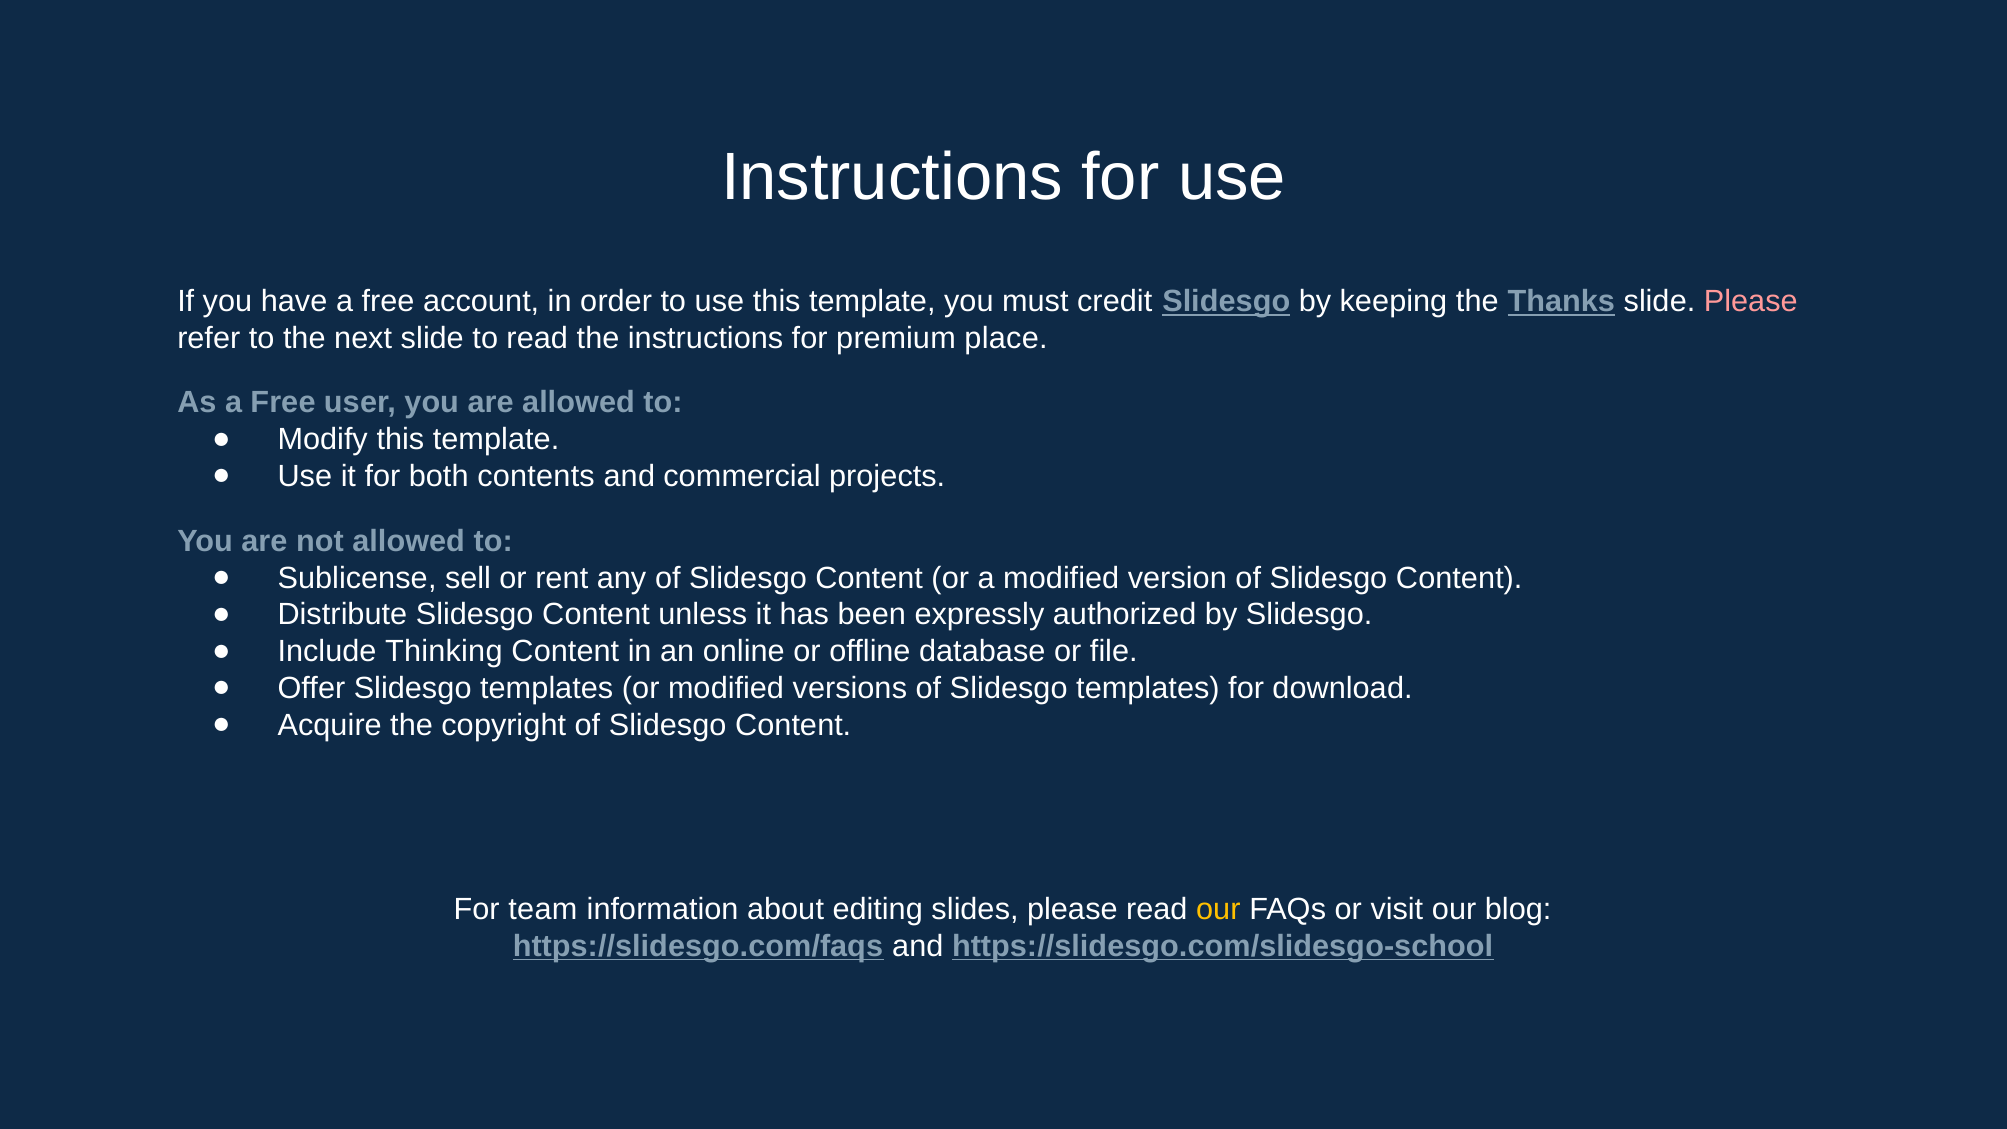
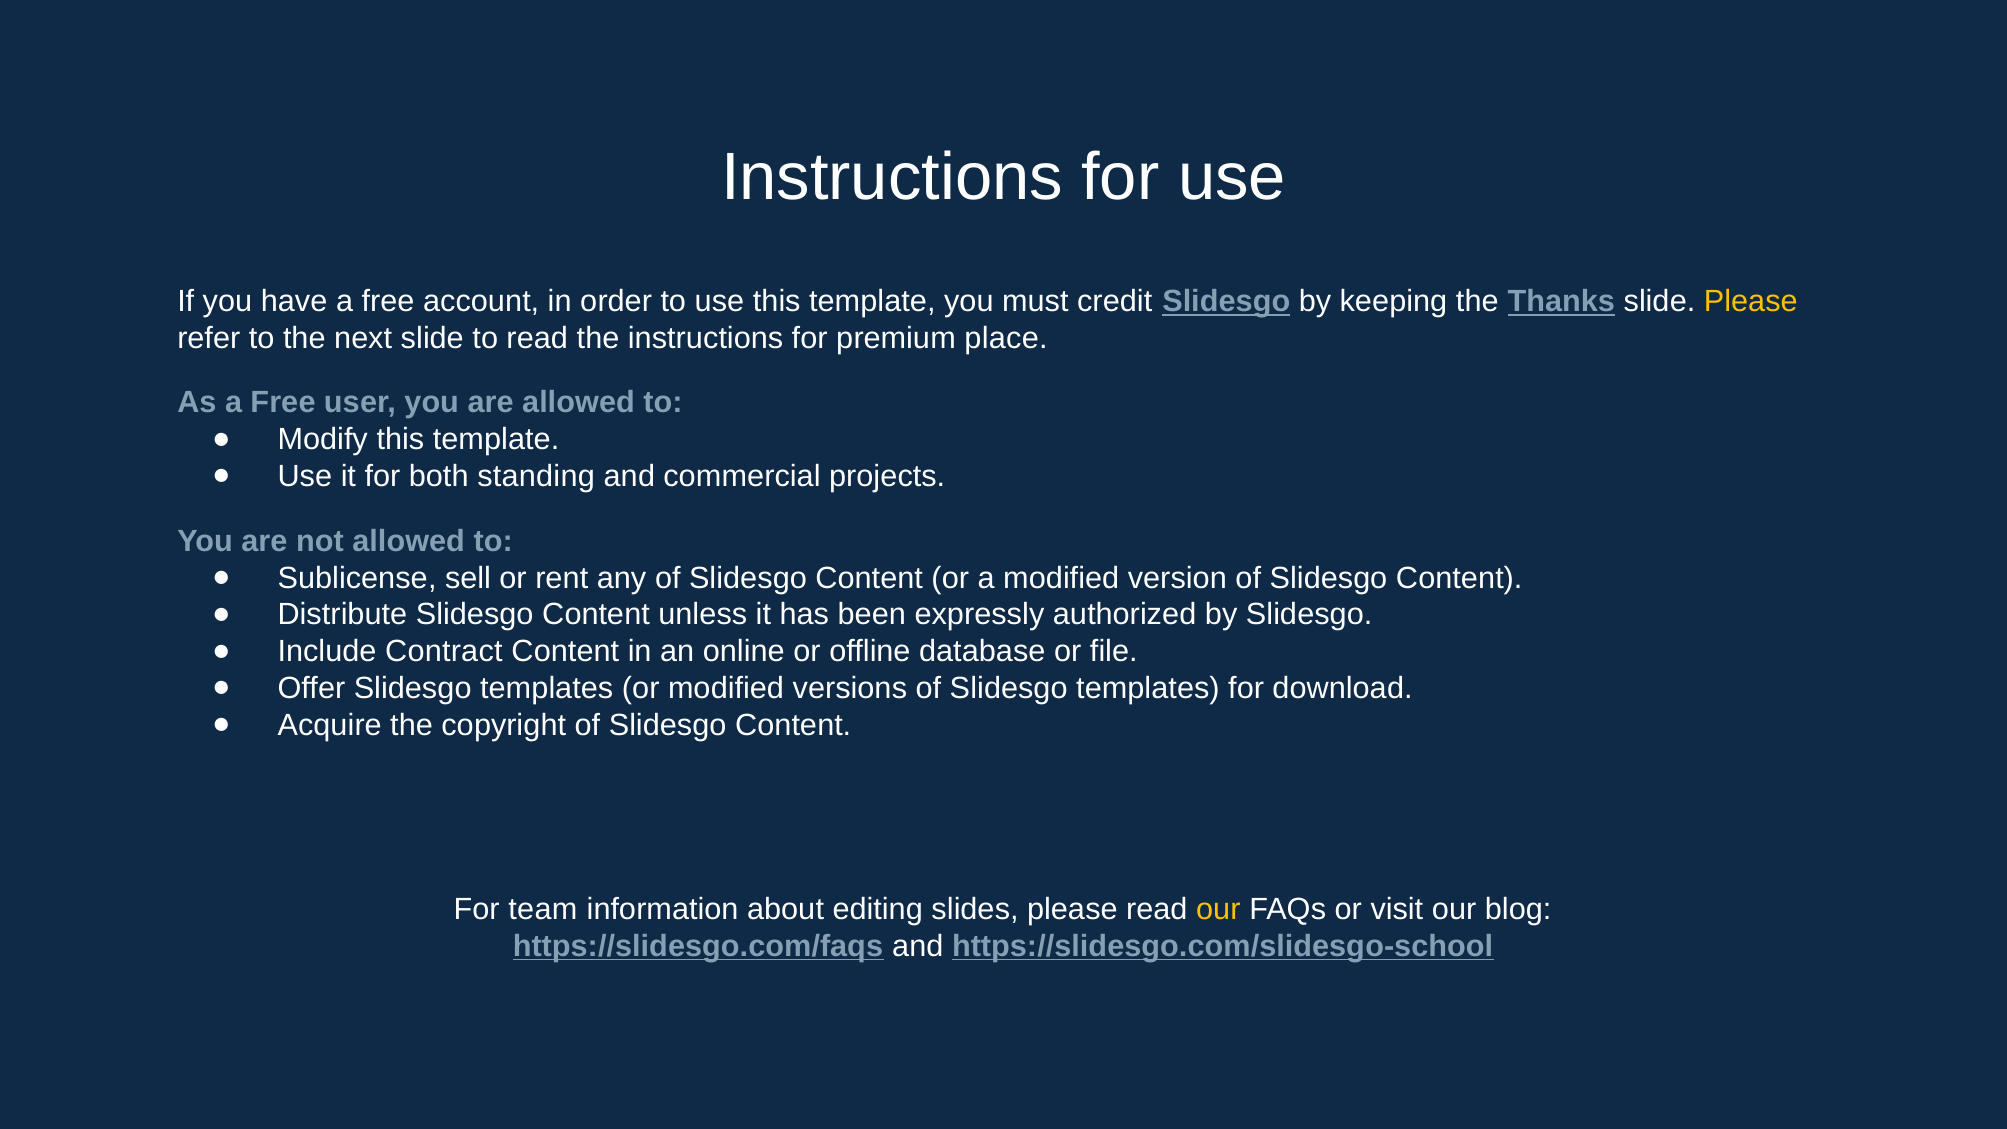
Please at (1751, 301) colour: pink -> yellow
contents: contents -> standing
Thinking: Thinking -> Contract
